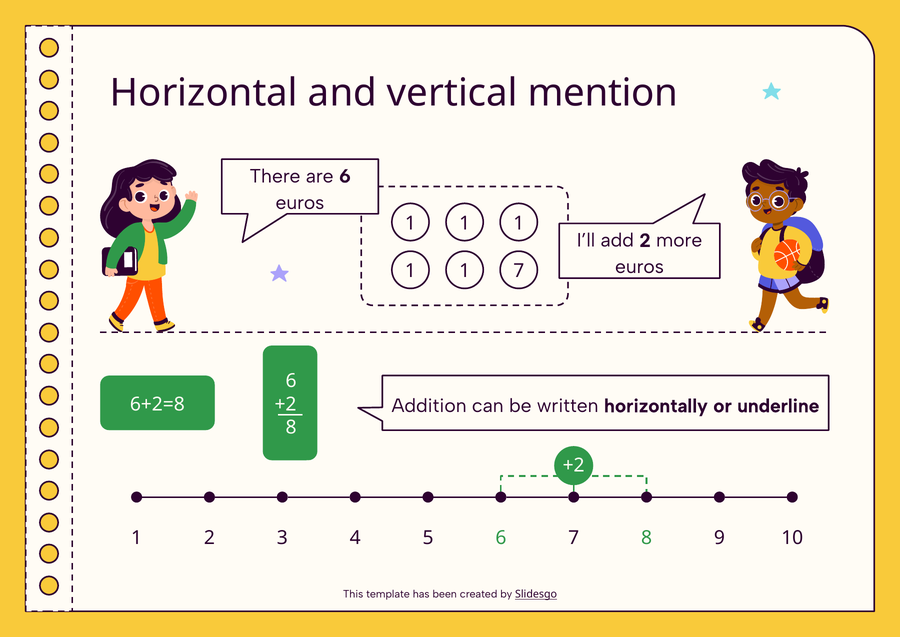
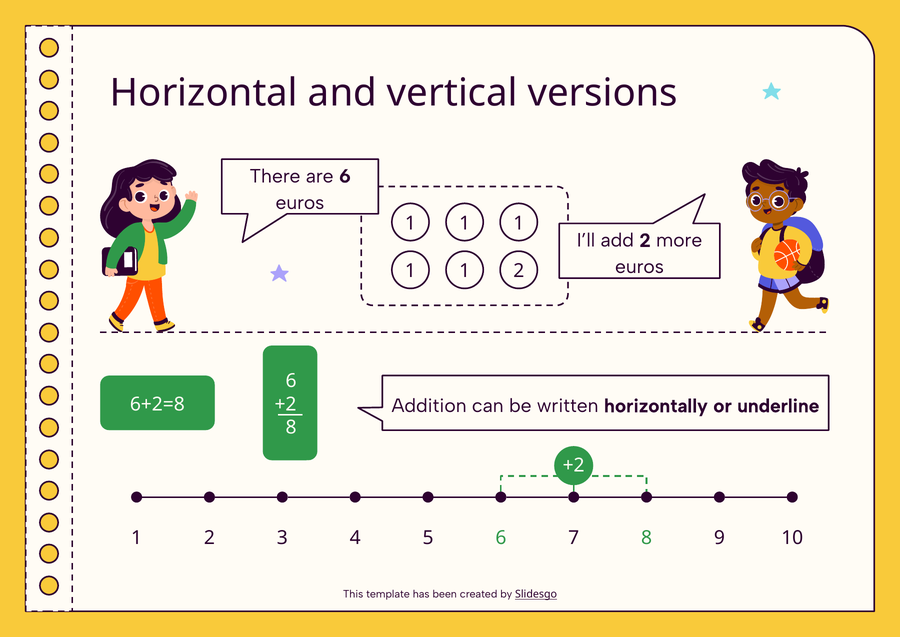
mention: mention -> versions
1 1 7: 7 -> 2
